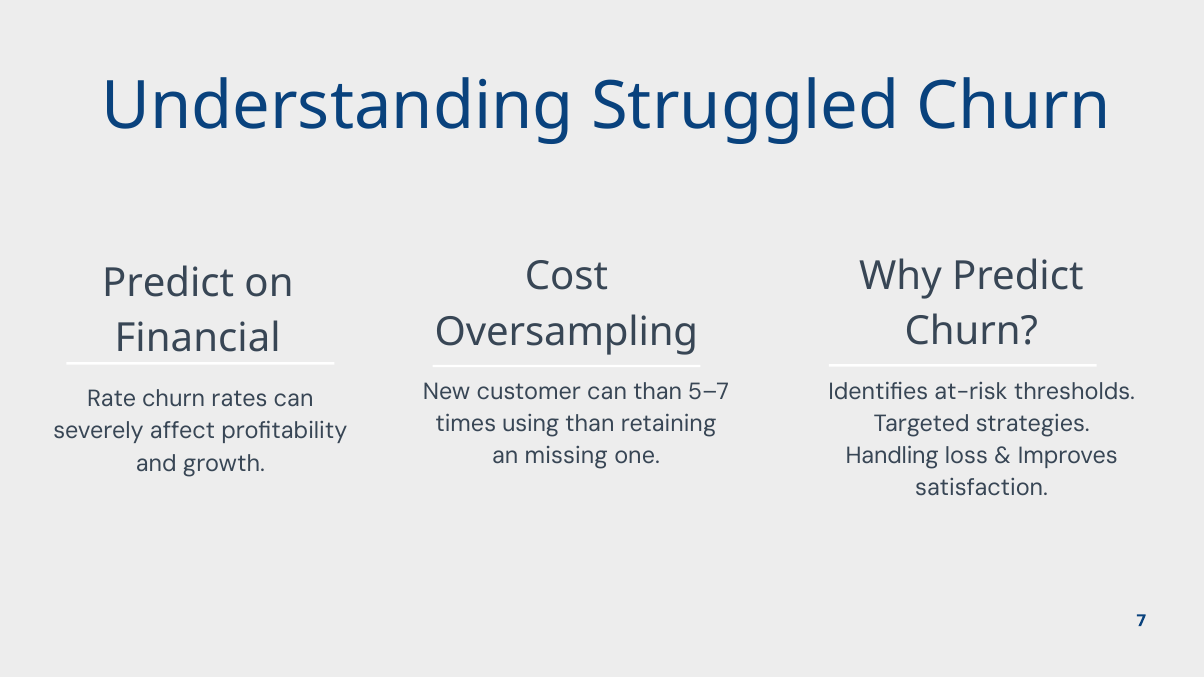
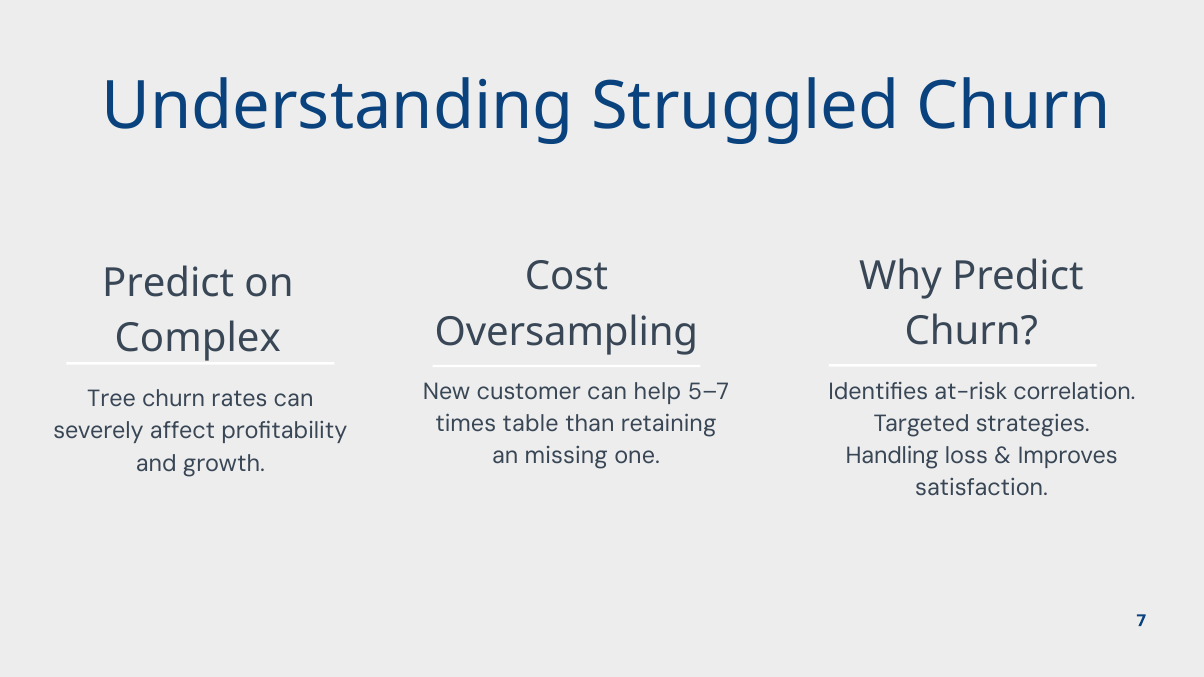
Financial: Financial -> Complex
can than: than -> help
thresholds: thresholds -> correlation
Rate: Rate -> Tree
using: using -> table
